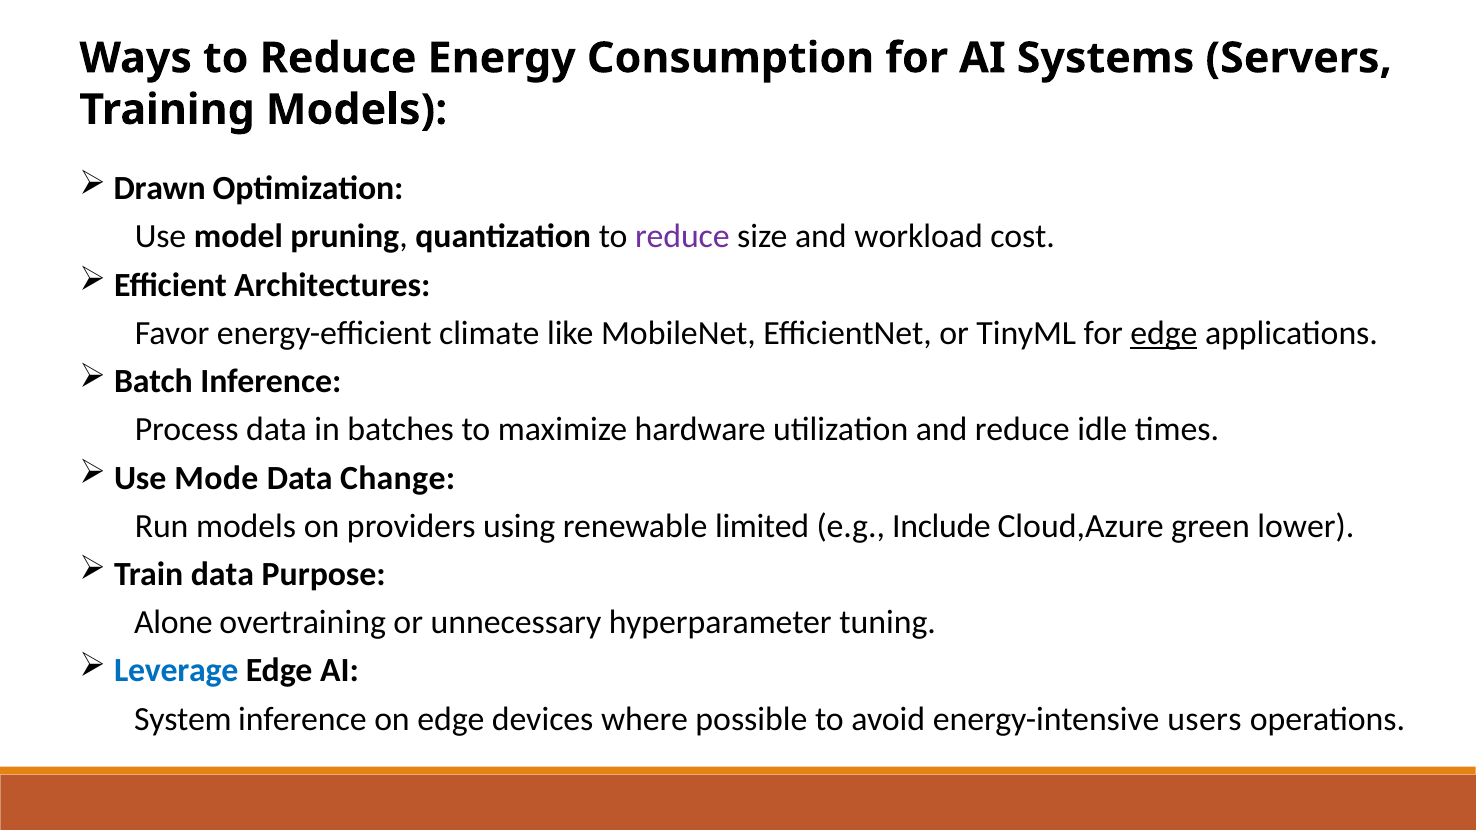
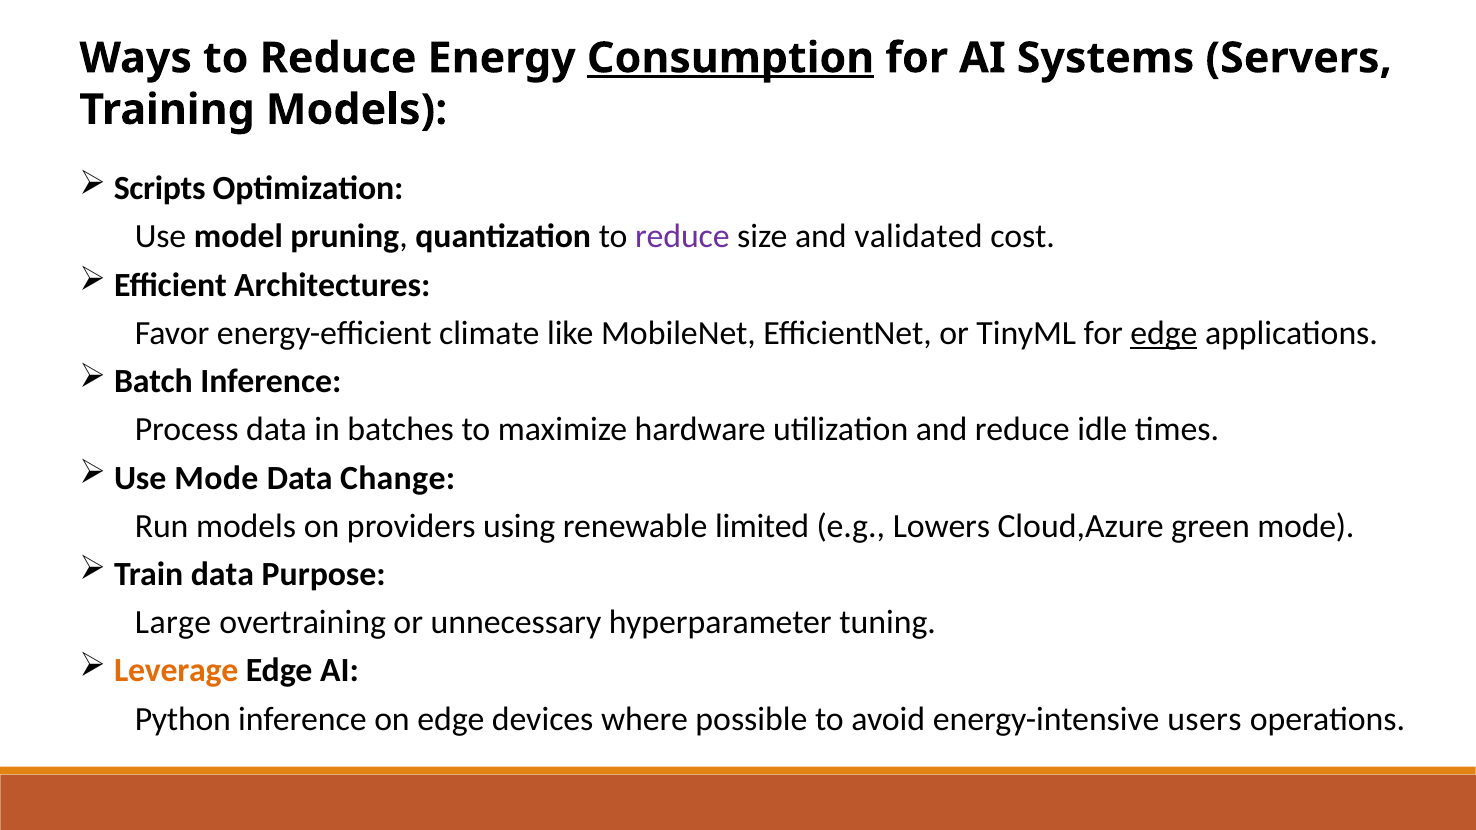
Consumption underline: none -> present
Drawn: Drawn -> Scripts
workload: workload -> validated
Include: Include -> Lowers
green lower: lower -> mode
Alone: Alone -> Large
Leverage colour: blue -> orange
System: System -> Python
